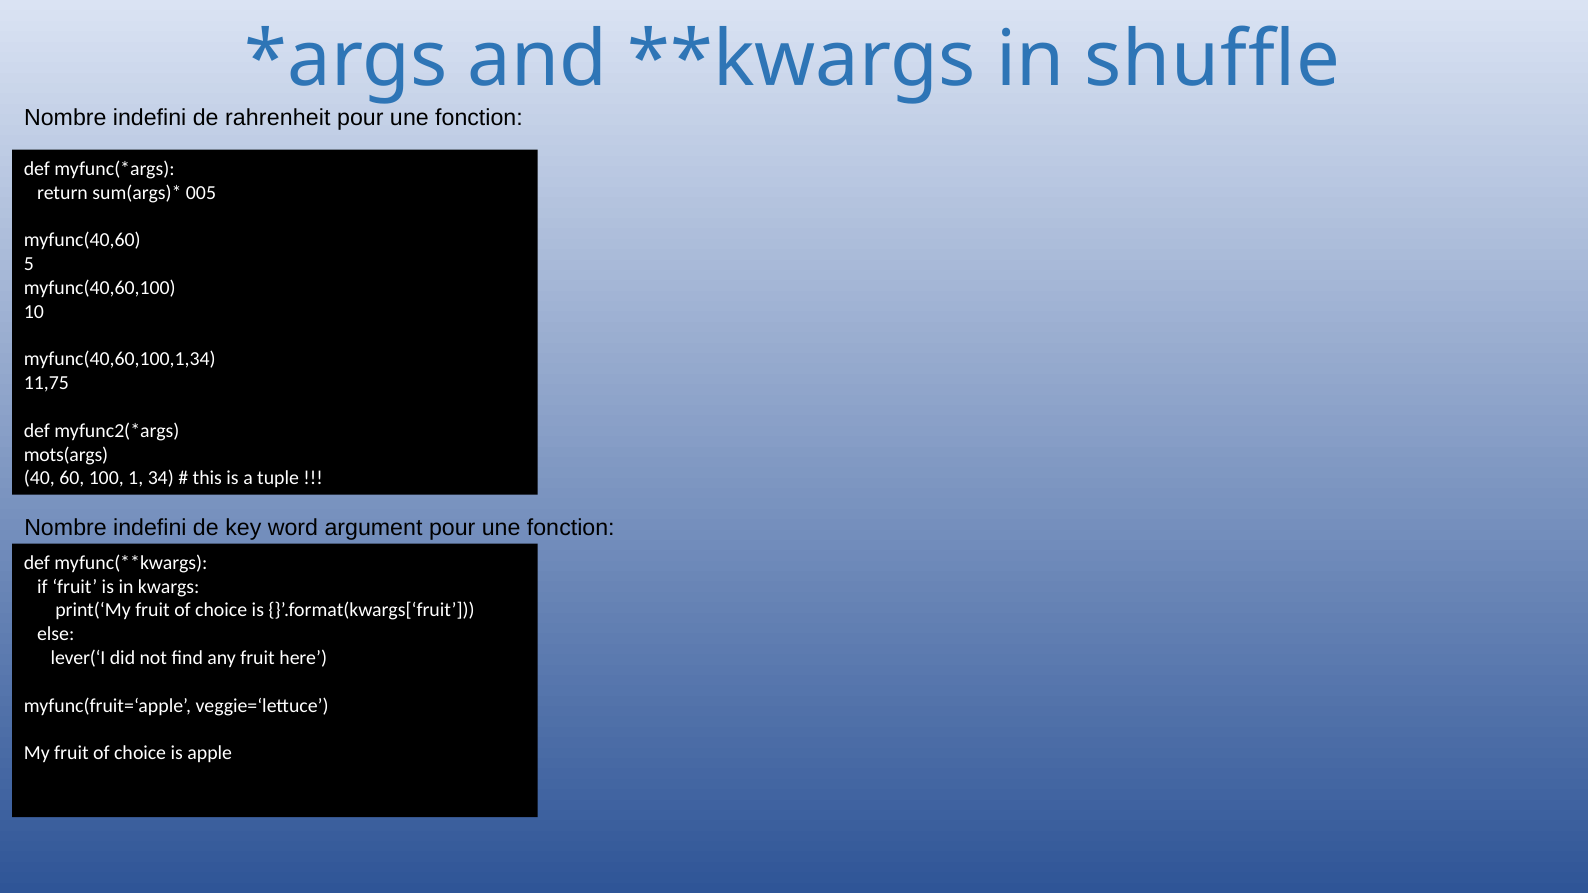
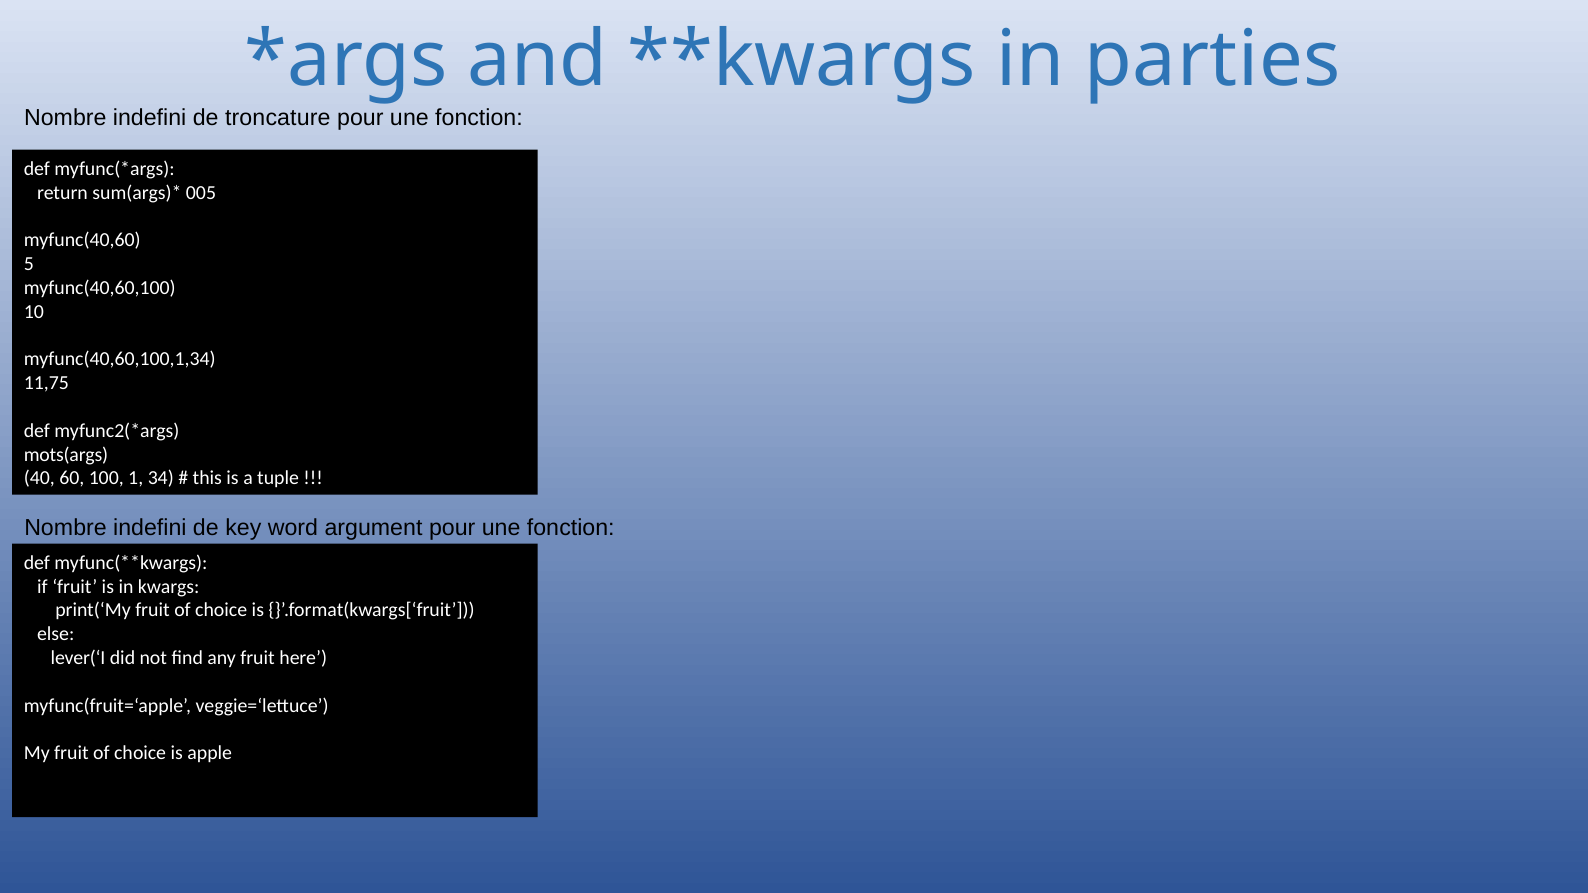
shuffle: shuffle -> parties
rahrenheit: rahrenheit -> troncature
